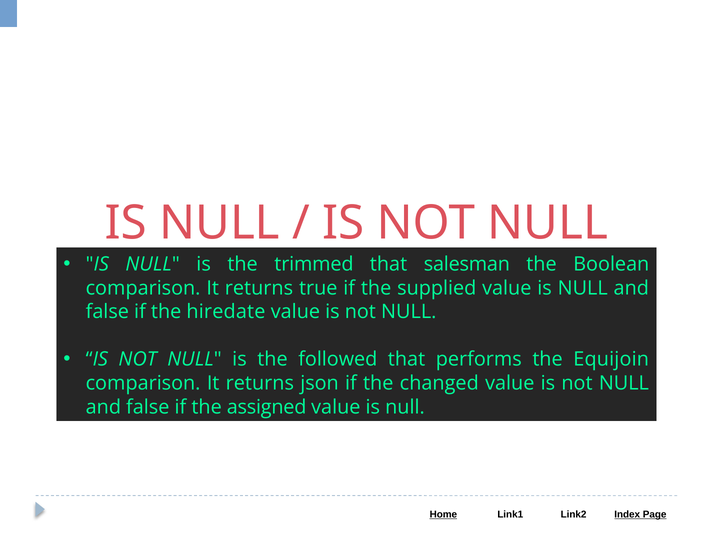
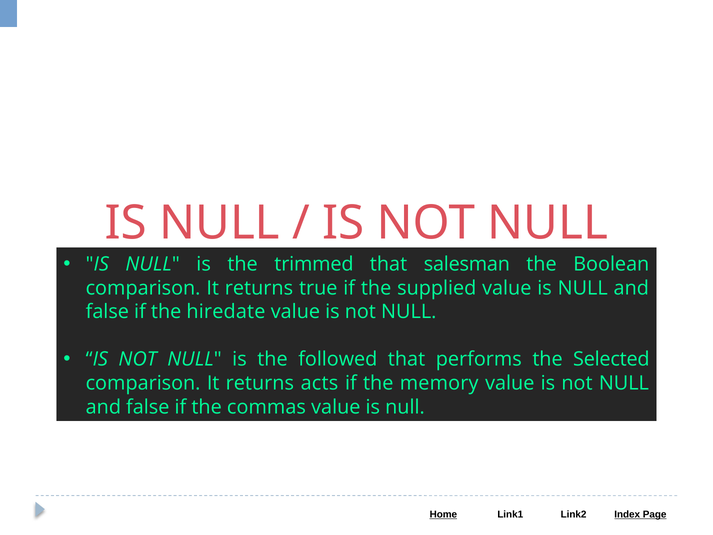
Equijoin: Equijoin -> Selected
json: json -> acts
changed: changed -> memory
assigned: assigned -> commas
